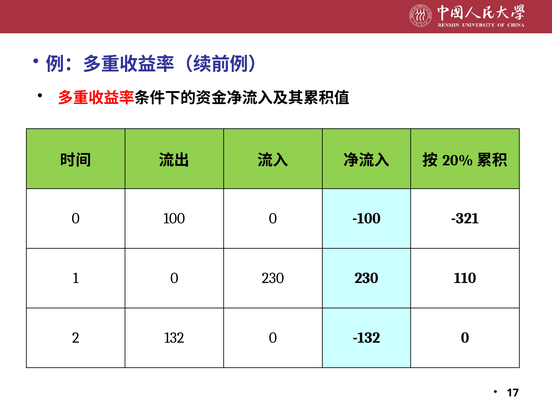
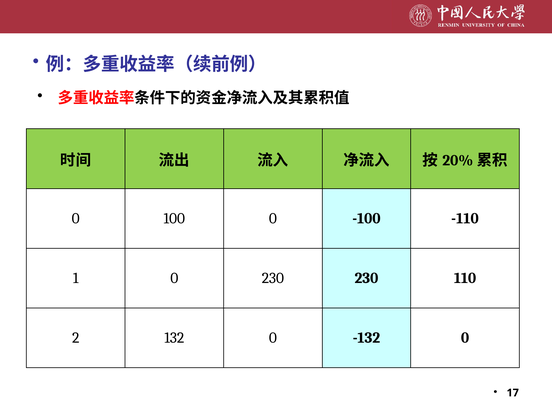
-321: -321 -> -110
